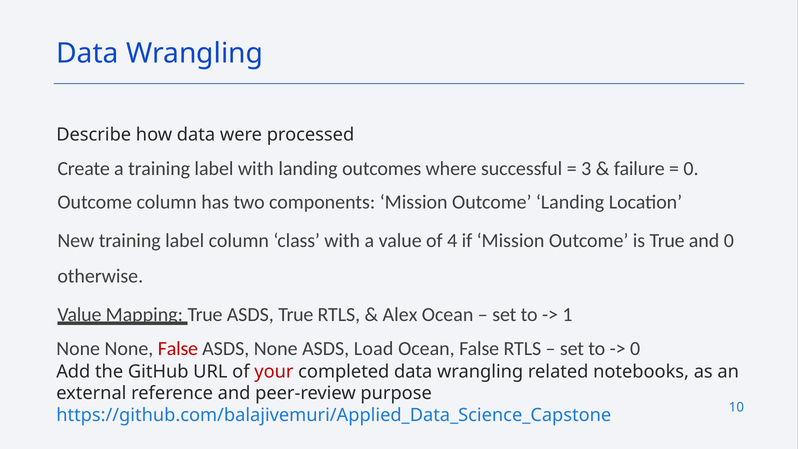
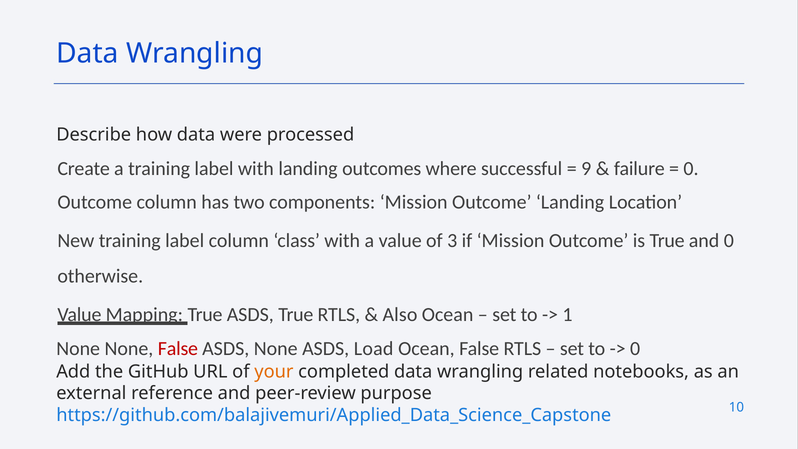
3: 3 -> 9
4: 4 -> 3
Alex: Alex -> Also
your colour: red -> orange
